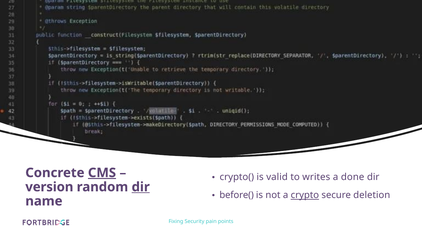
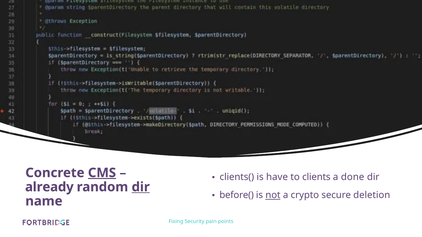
crypto(: crypto( -> clients(
valid: valid -> have
writes: writes -> clients
version: version -> already
not underline: none -> present
crypto underline: present -> none
